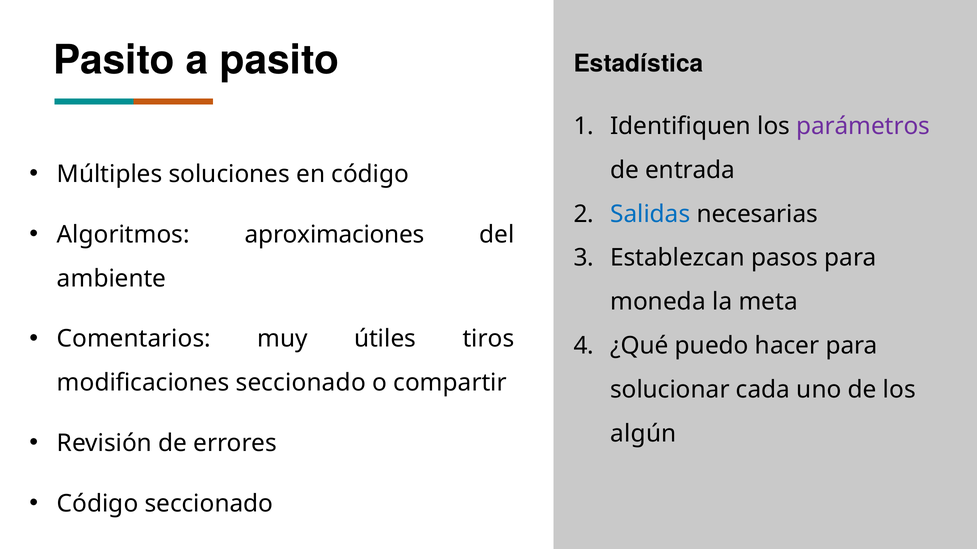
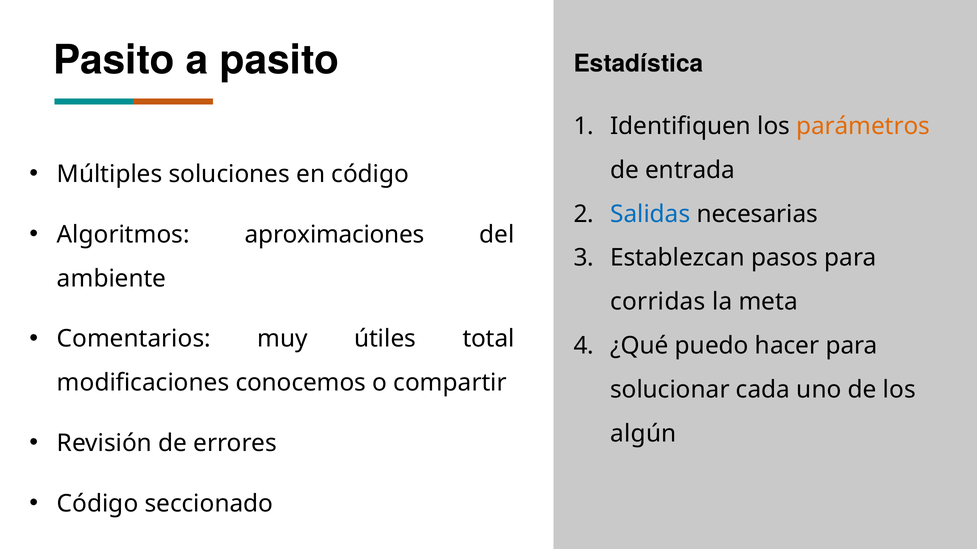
parámetros colour: purple -> orange
moneda: moneda -> corridas
tiros: tiros -> total
modificaciones seccionado: seccionado -> conocemos
